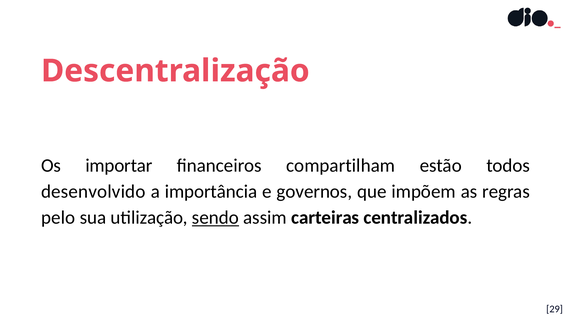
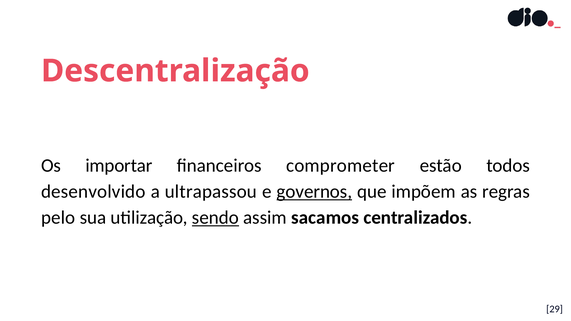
compartilham: compartilham -> comprometer
importância: importância -> ultrapassou
governos underline: none -> present
carteiras: carteiras -> sacamos
